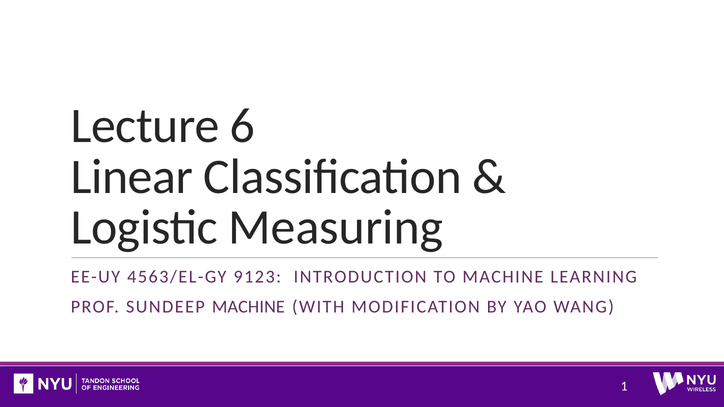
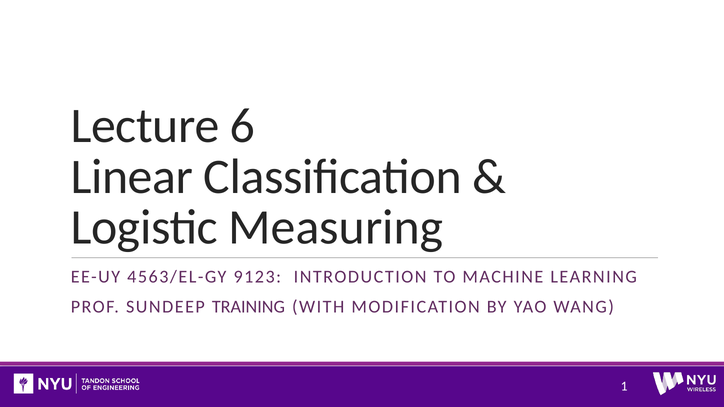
SUNDEEP MACHINE: MACHINE -> TRAINING
